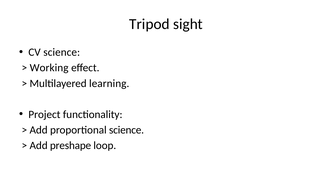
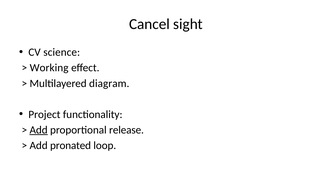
Tripod: Tripod -> Cancel
learning: learning -> diagram
Add at (39, 130) underline: none -> present
proportional science: science -> release
preshape: preshape -> pronated
